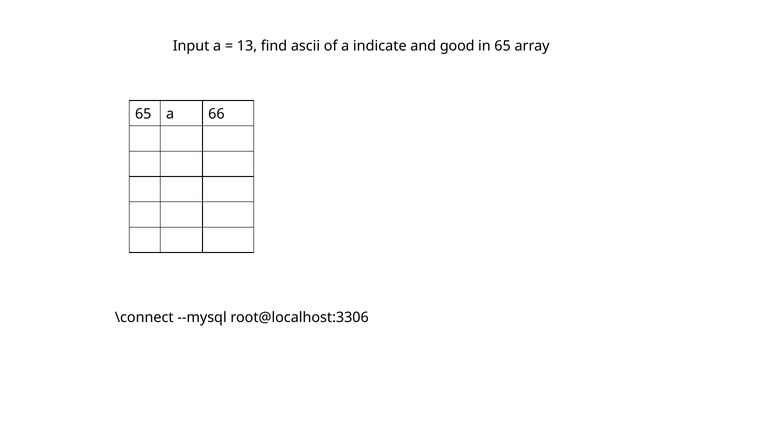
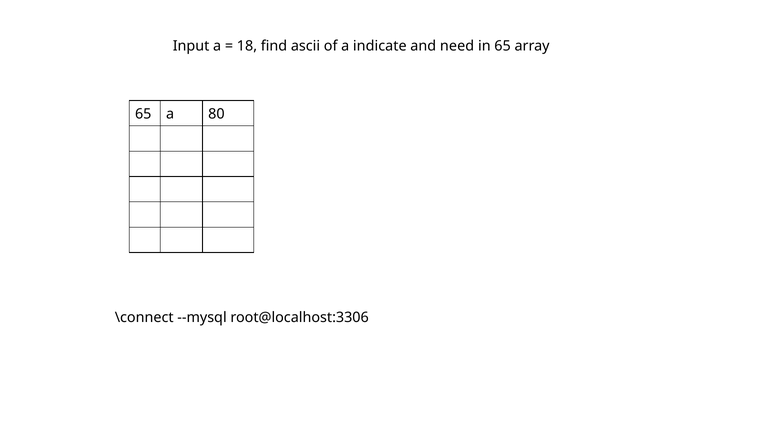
13: 13 -> 18
good: good -> need
66: 66 -> 80
